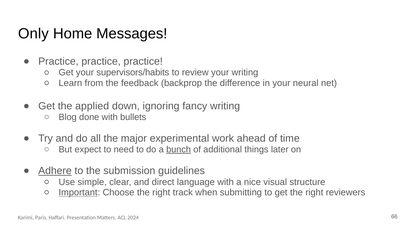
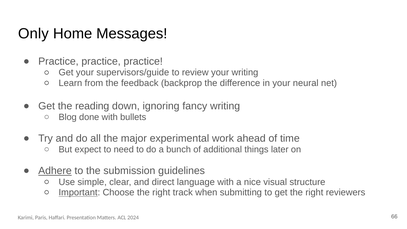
supervisors/habits: supervisors/habits -> supervisors/guide
applied: applied -> reading
bunch underline: present -> none
